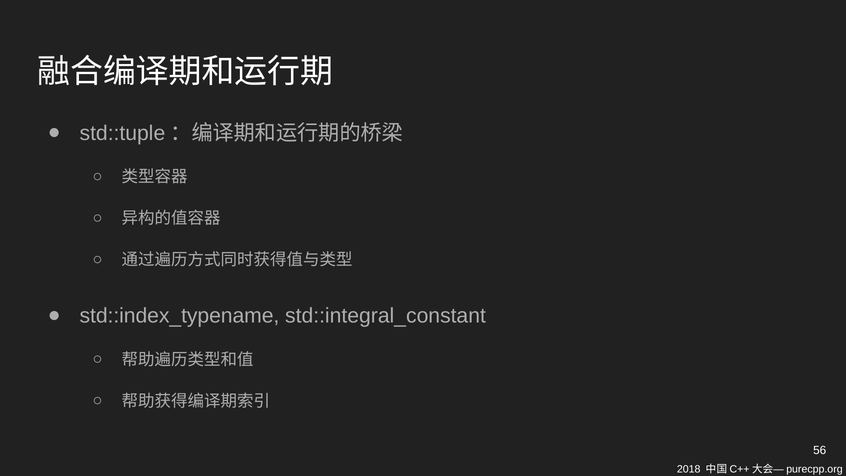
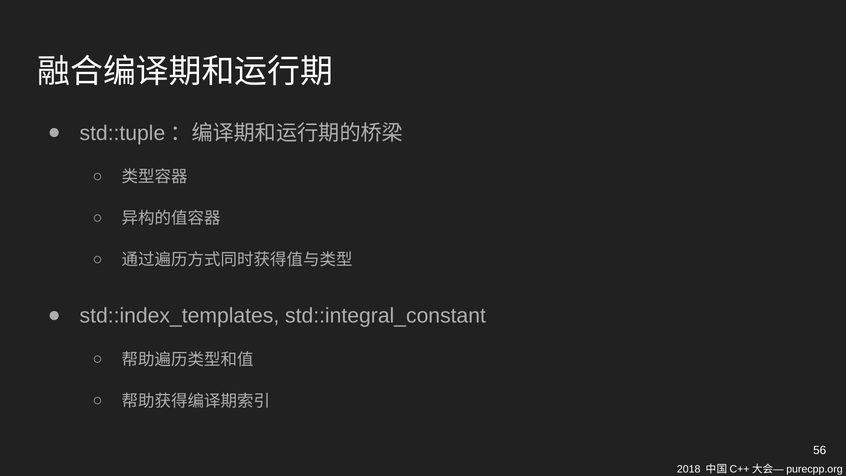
std::index_typename: std::index_typename -> std::index_templates
